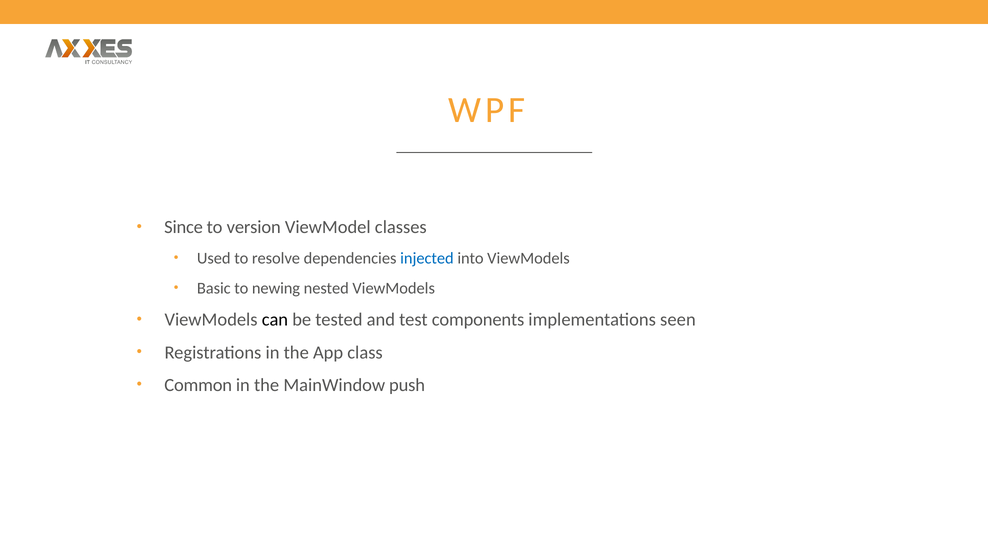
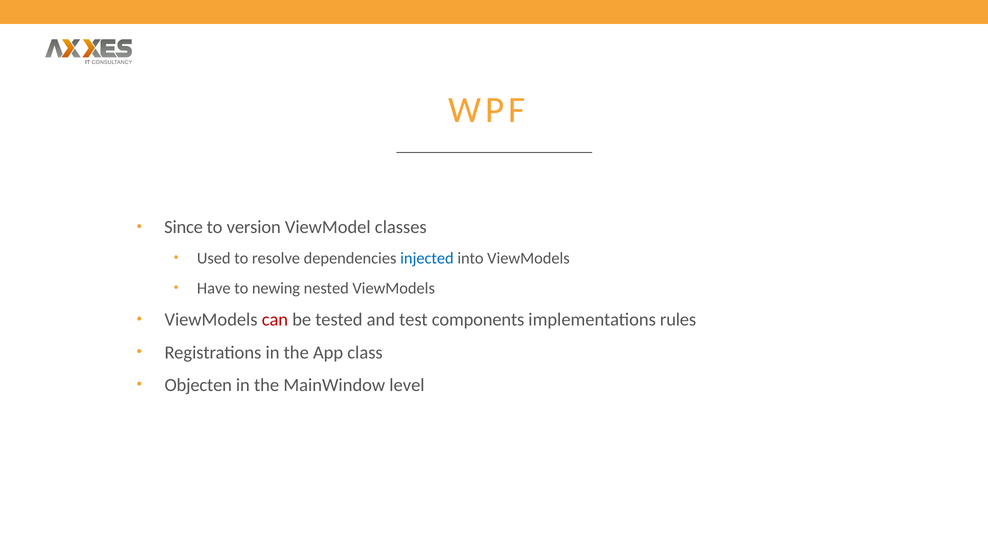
Basic: Basic -> Have
can colour: black -> red
seen: seen -> rules
Common: Common -> Objecten
push: push -> level
